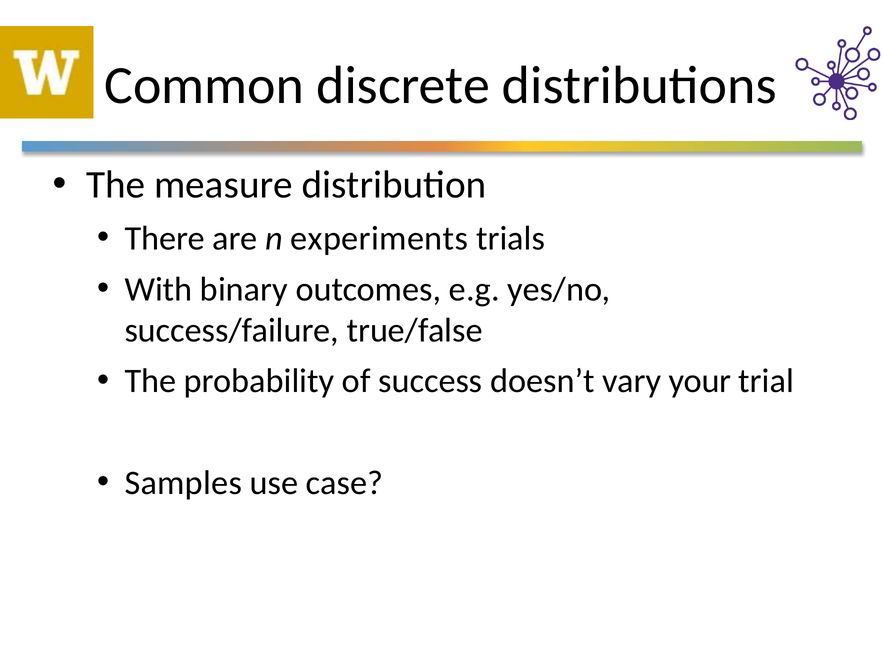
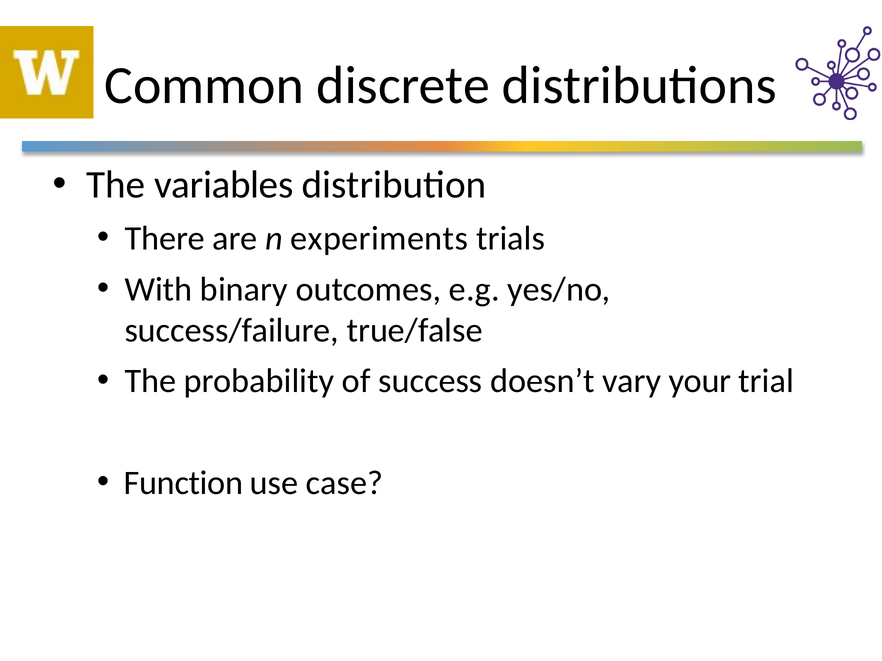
measure: measure -> variables
Samples: Samples -> Function
